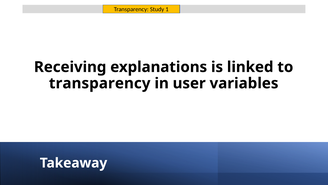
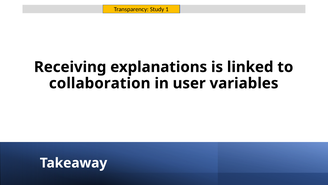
transparency at (100, 83): transparency -> collaboration
